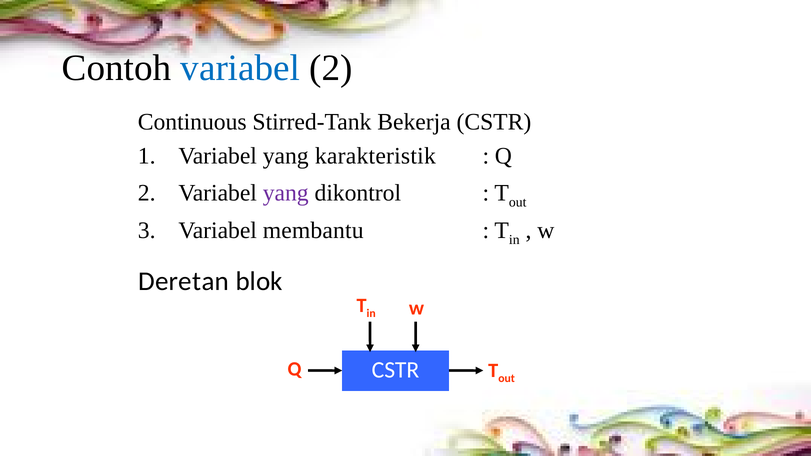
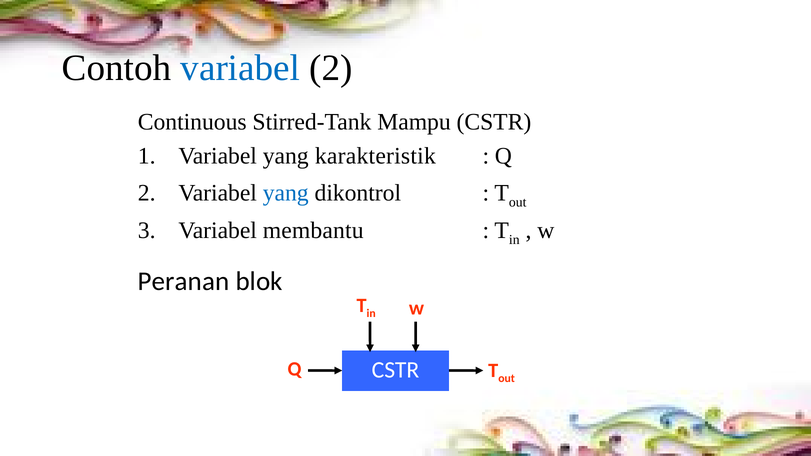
Bekerja: Bekerja -> Mampu
yang at (286, 193) colour: purple -> blue
Deretan: Deretan -> Peranan
